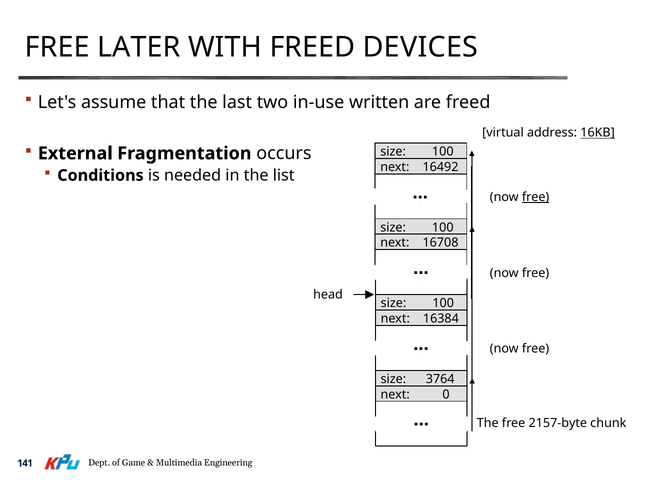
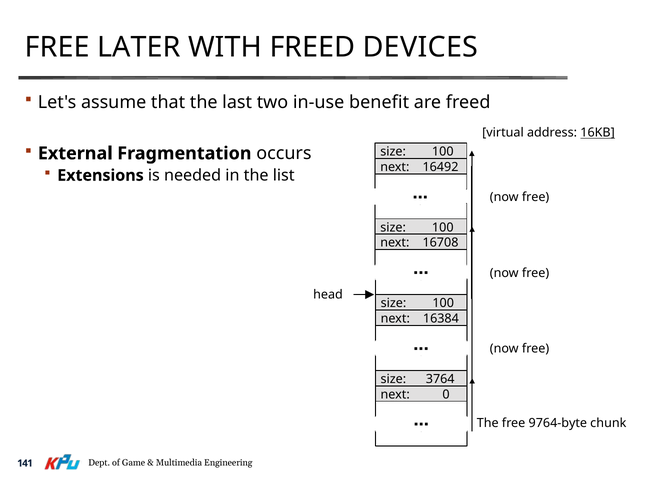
written: written -> benefit
Conditions: Conditions -> Extensions
free at (536, 197) underline: present -> none
2157-byte: 2157-byte -> 9764-byte
